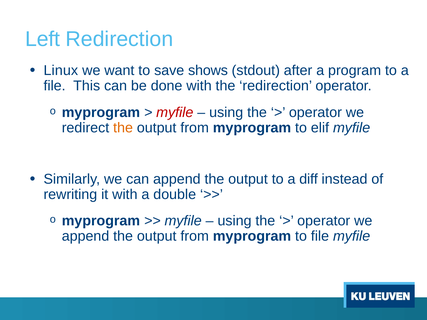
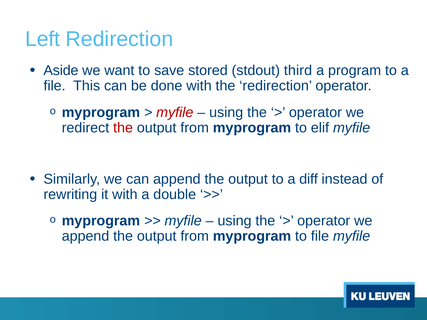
Linux: Linux -> Aside
shows: shows -> stored
after: after -> third
the at (123, 128) colour: orange -> red
